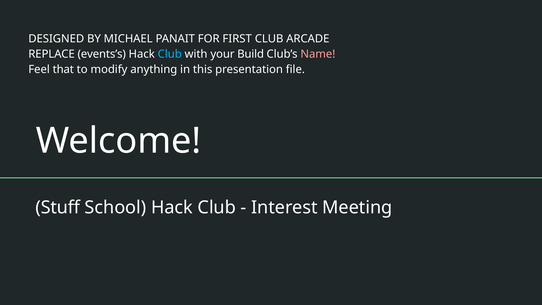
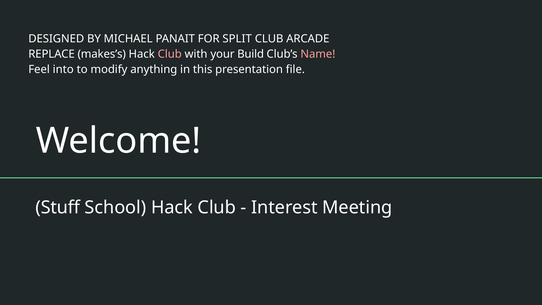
FIRST: FIRST -> SPLIT
events’s: events’s -> makes’s
Club at (170, 54) colour: light blue -> pink
that: that -> into
